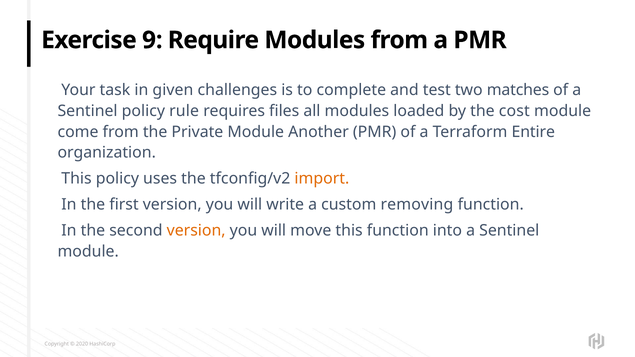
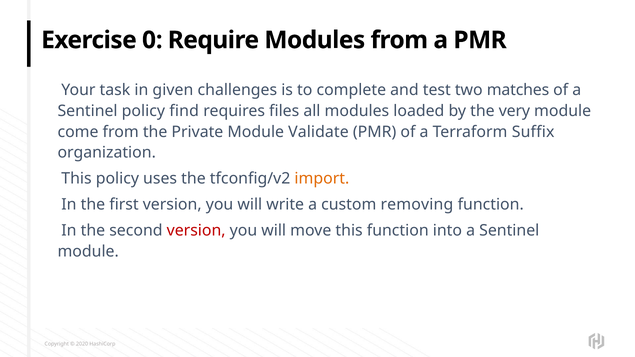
9: 9 -> 0
rule: rule -> find
cost: cost -> very
Another: Another -> Validate
Entire: Entire -> Suffix
version at (196, 231) colour: orange -> red
